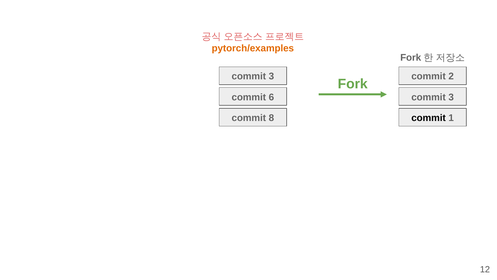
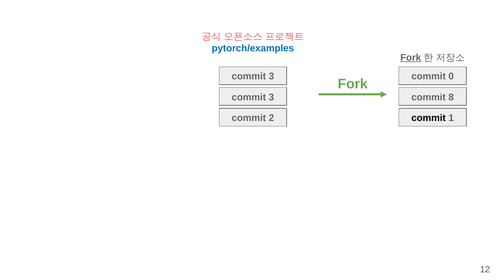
pytorch/examples colour: orange -> blue
Fork at (411, 57) underline: none -> present
2: 2 -> 0
6 at (271, 97): 6 -> 3
3 at (451, 97): 3 -> 8
8: 8 -> 2
